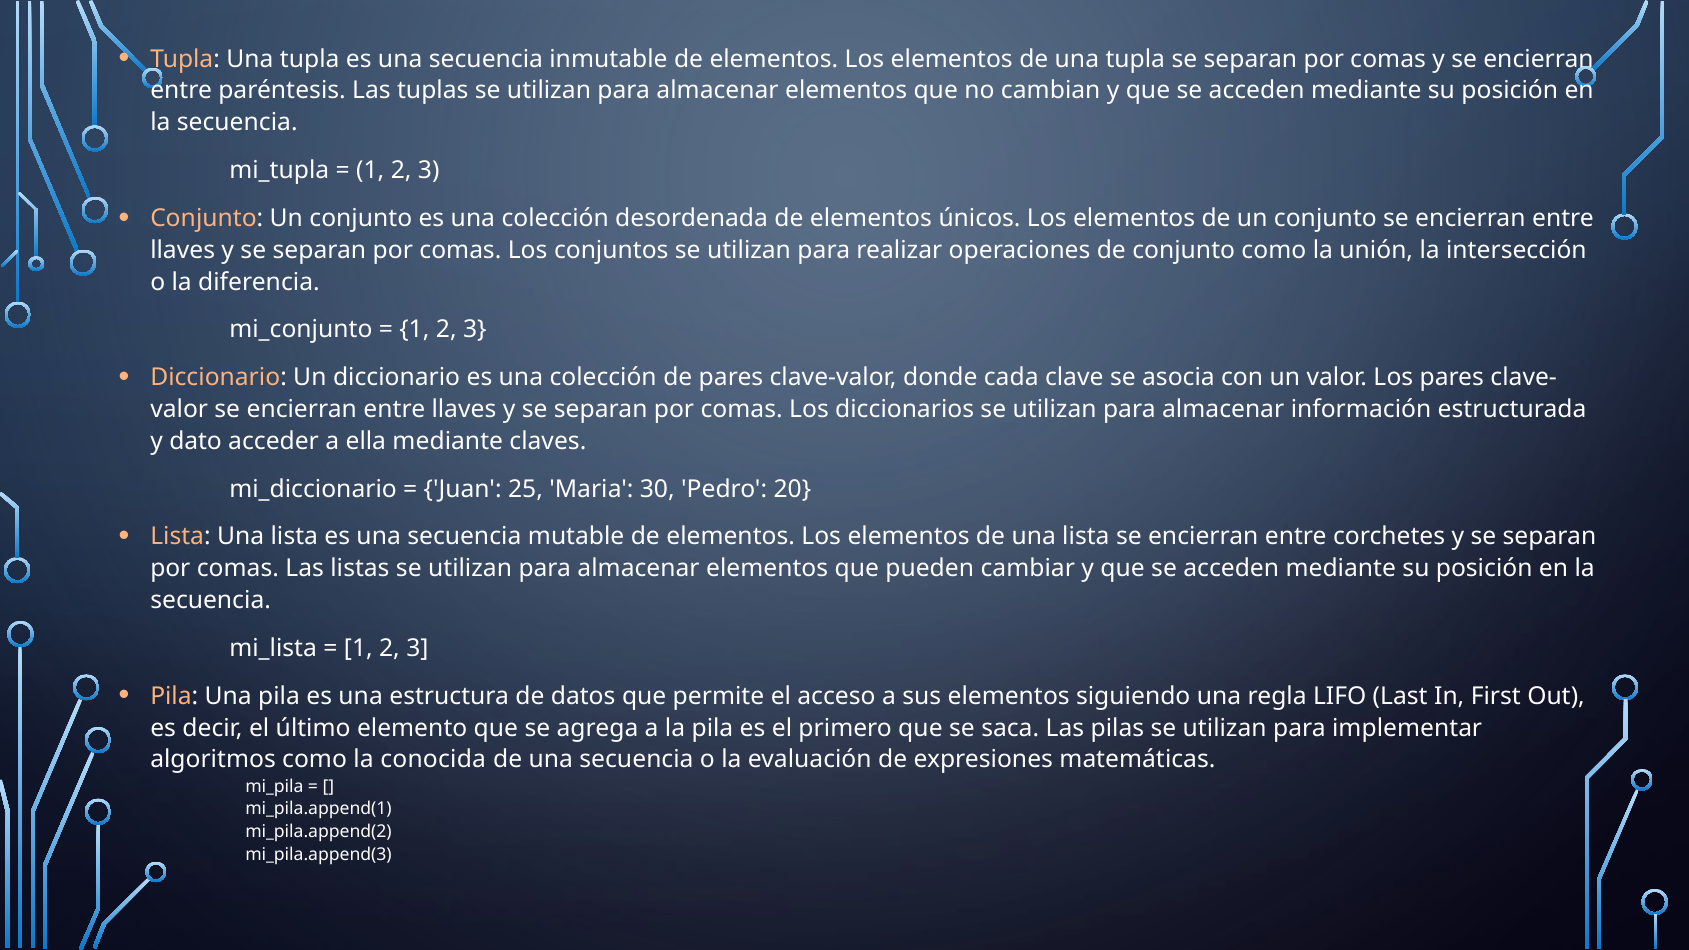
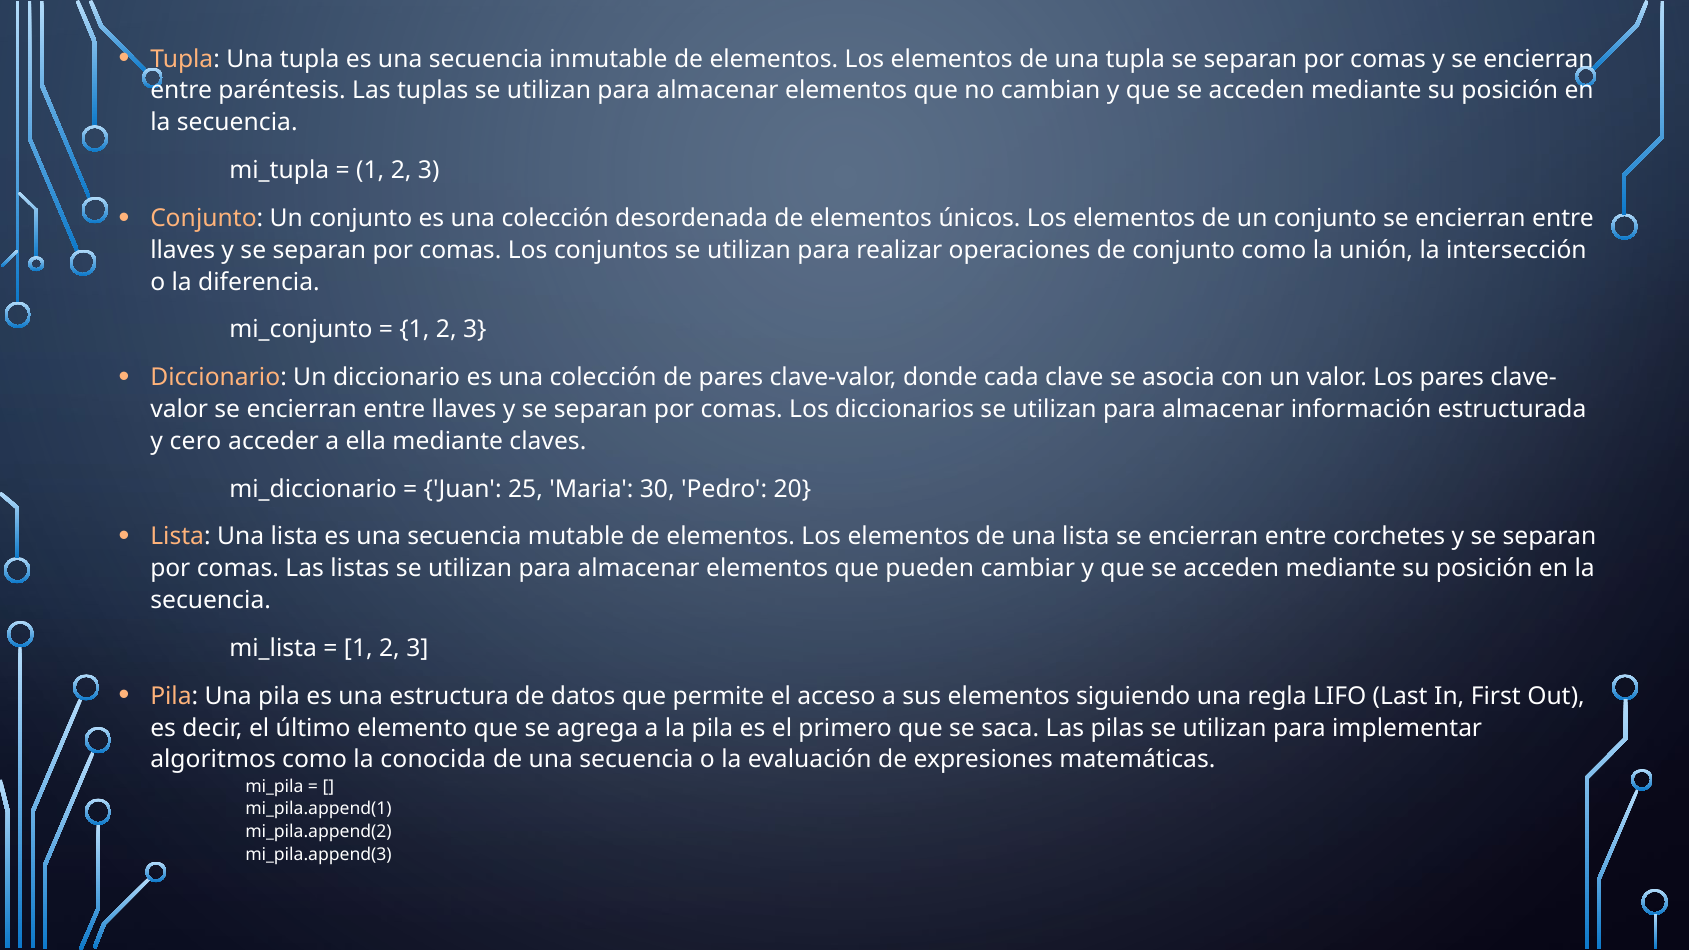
dato: dato -> cero
